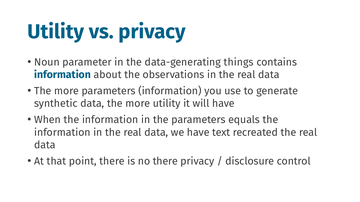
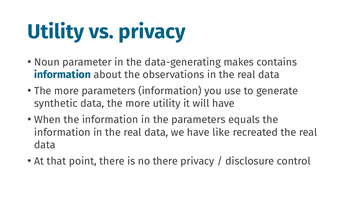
things: things -> makes
text: text -> like
